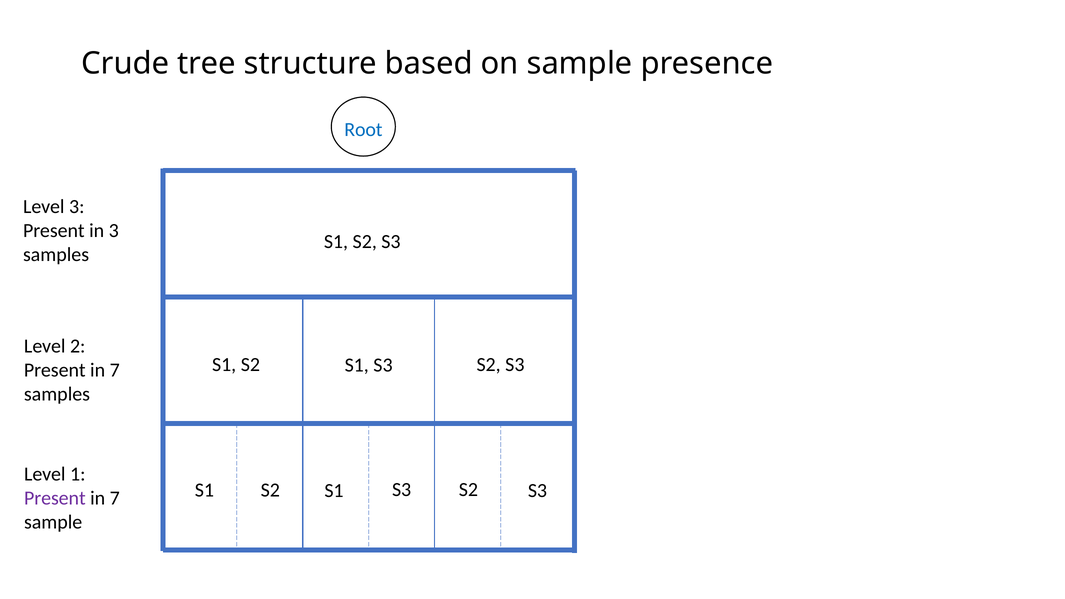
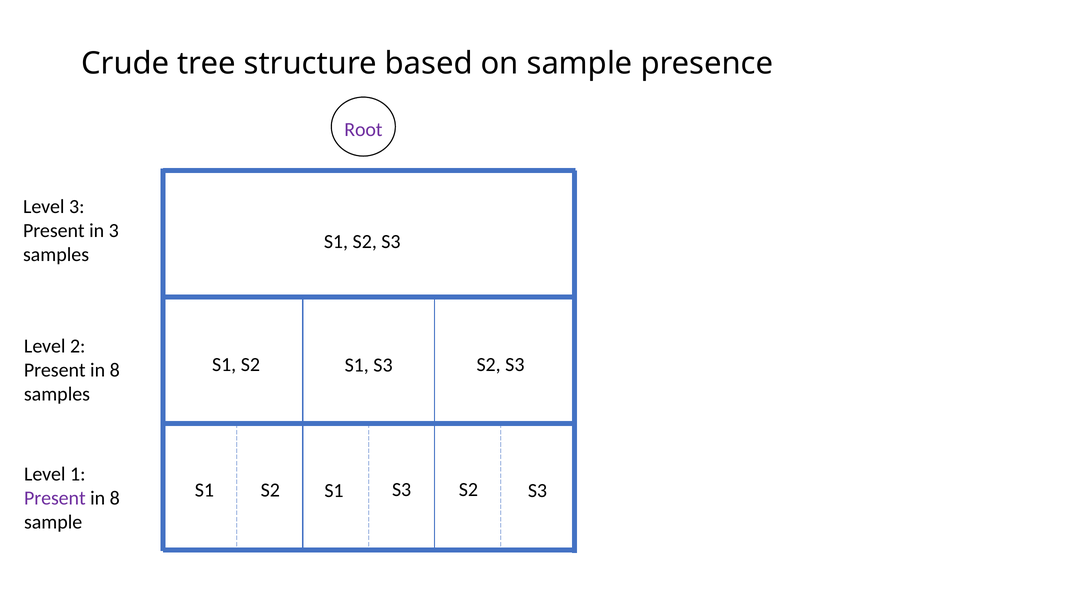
Root colour: blue -> purple
7 at (115, 370): 7 -> 8
7 at (115, 498): 7 -> 8
